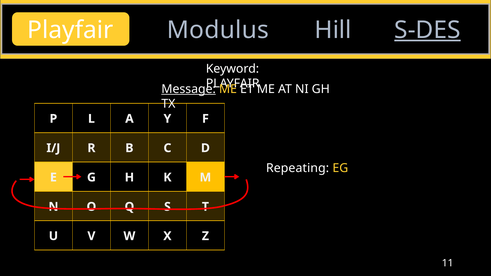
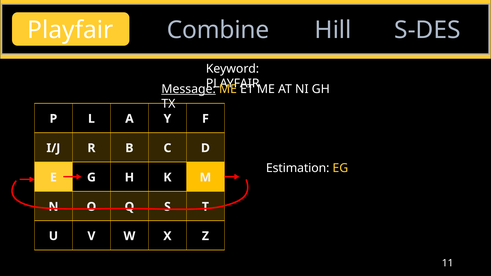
Modulus: Modulus -> Combine
S-DES underline: present -> none
Repeating: Repeating -> Estimation
